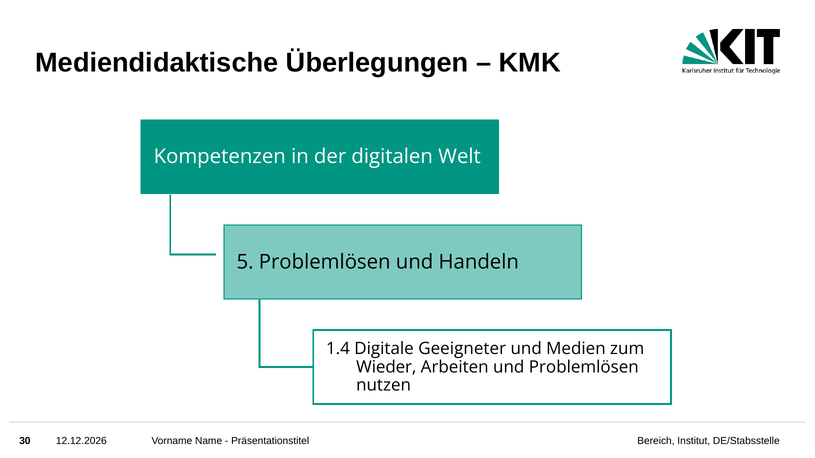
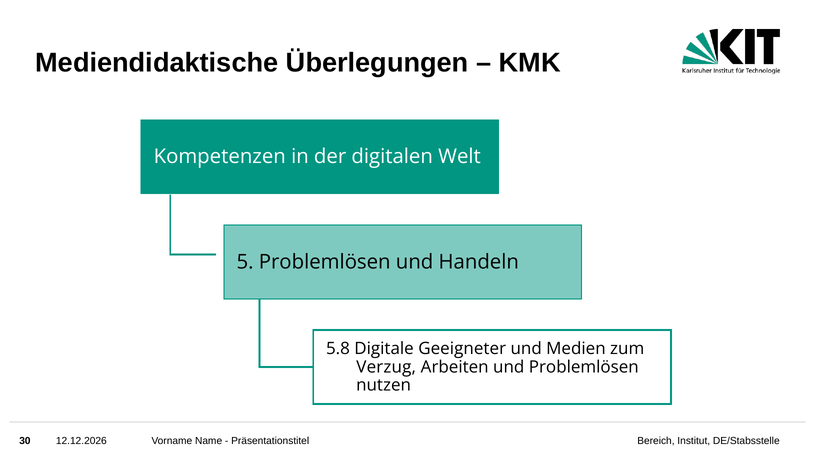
1.4: 1.4 -> 5.8
Wieder: Wieder -> Verzug
